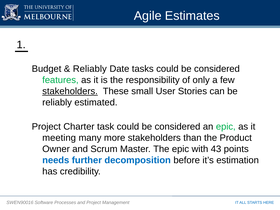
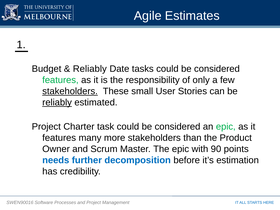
reliably at (57, 102) underline: none -> present
meeting at (59, 138): meeting -> features
43: 43 -> 90
